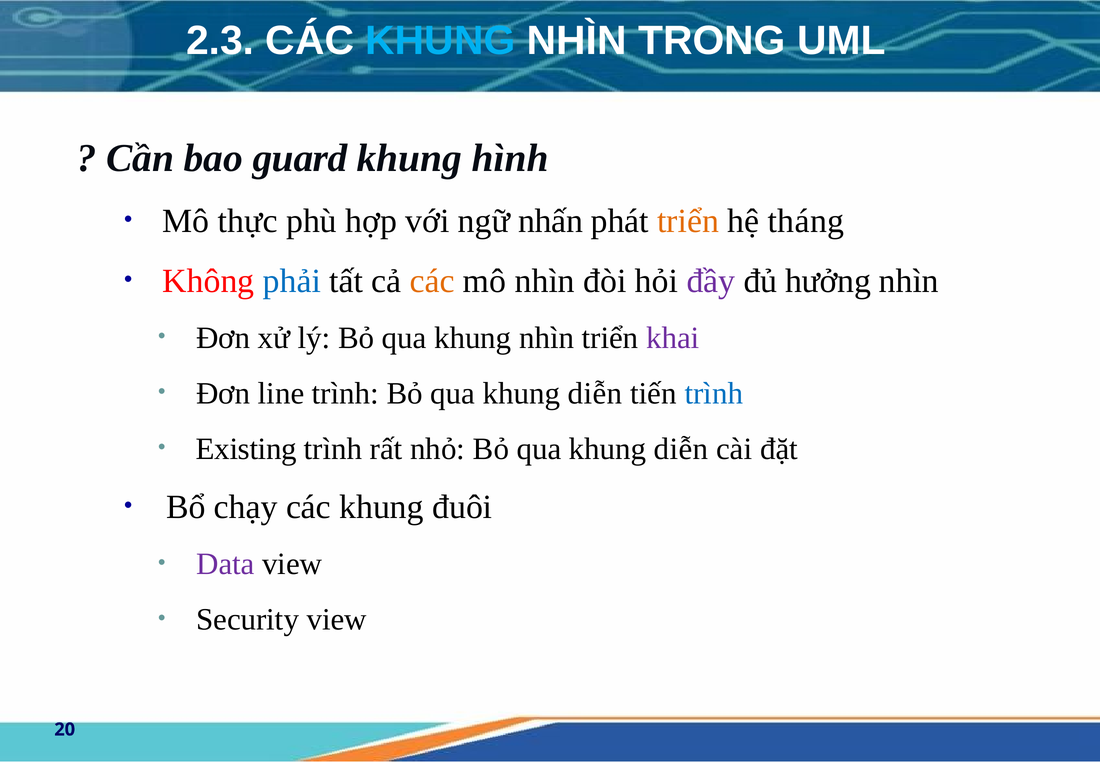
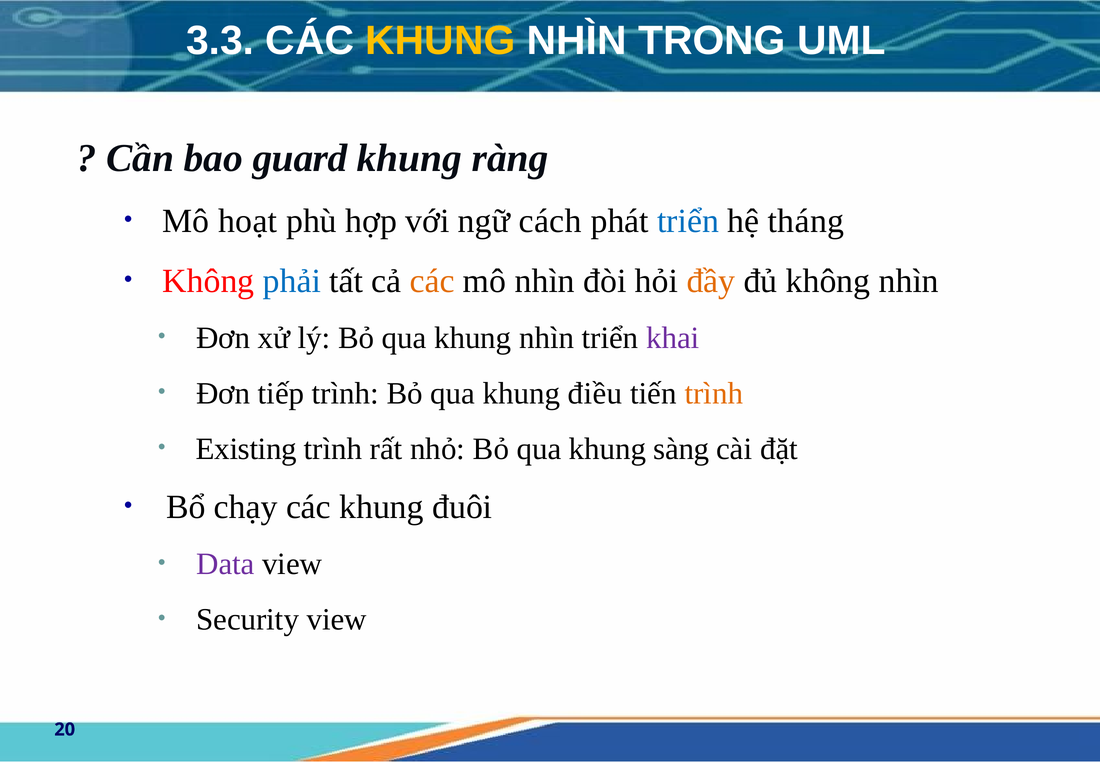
2.3: 2.3 -> 3.3
KHUNG at (440, 40) colour: light blue -> yellow
hình: hình -> ràng
thực: thực -> hoạt
nhấn: nhấn -> cách
triển at (688, 221) colour: orange -> blue
đầy colour: purple -> orange
đủ hưởng: hưởng -> không
line: line -> tiếp
diễn at (595, 393): diễn -> điều
trình at (714, 393) colour: blue -> orange
diễn at (681, 448): diễn -> sàng
